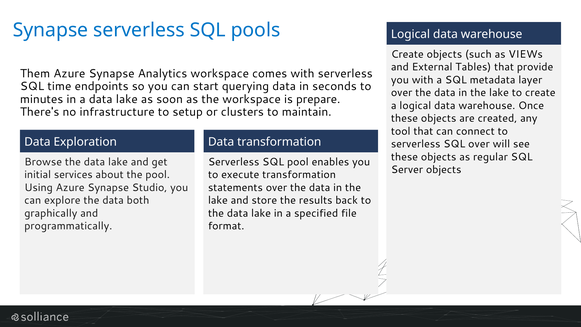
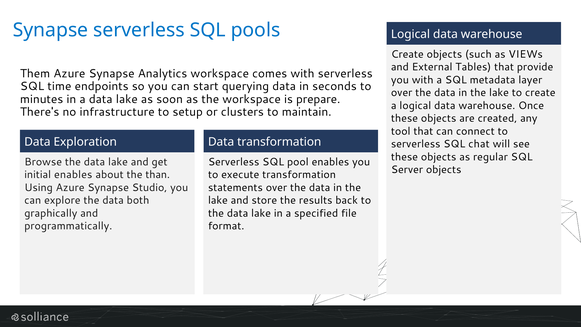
SQL over: over -> chat
initial services: services -> enables
the pool: pool -> than
